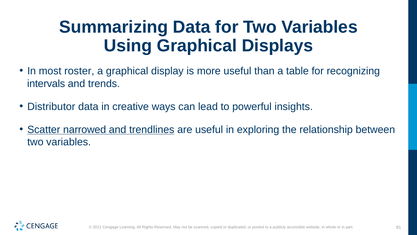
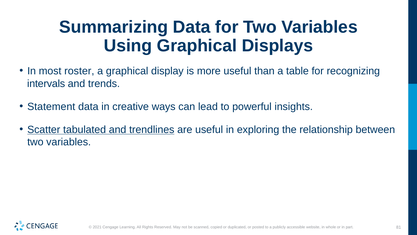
Distributor: Distributor -> Statement
narrowed: narrowed -> tabulated
